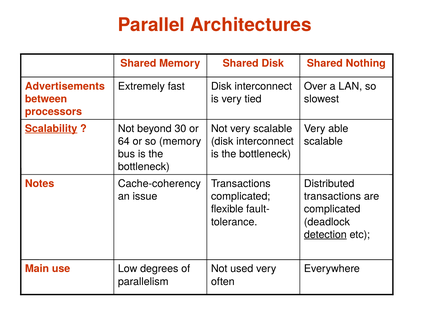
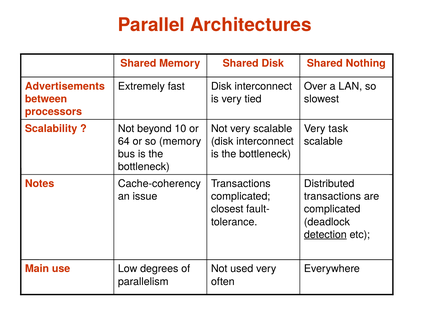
30: 30 -> 10
able: able -> task
Scalability underline: present -> none
flexible: flexible -> closest
